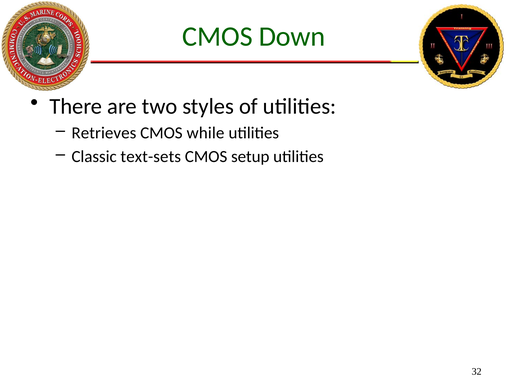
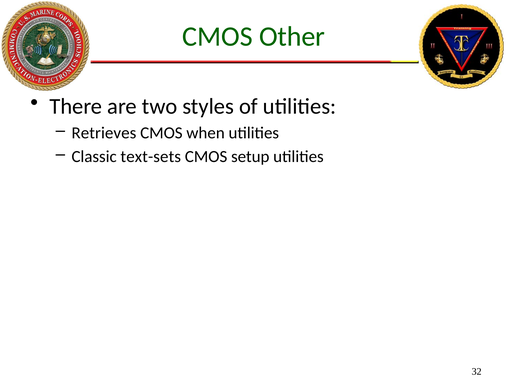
Down: Down -> Other
while: while -> when
